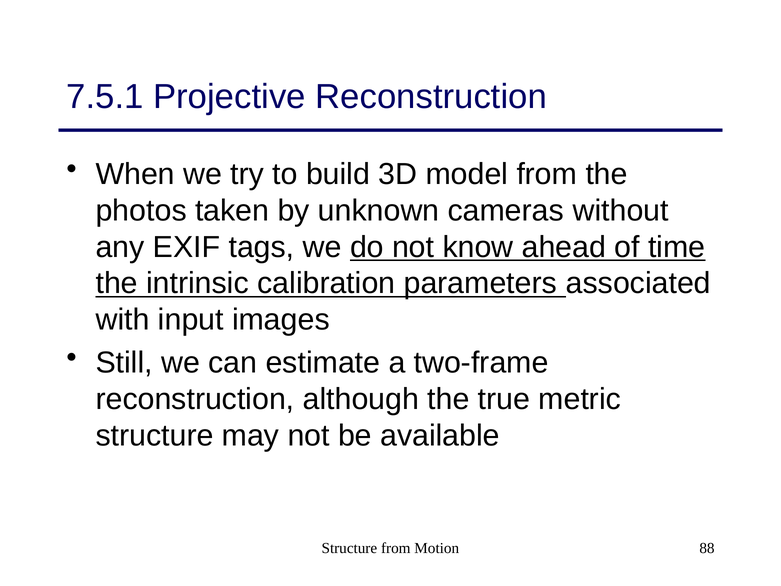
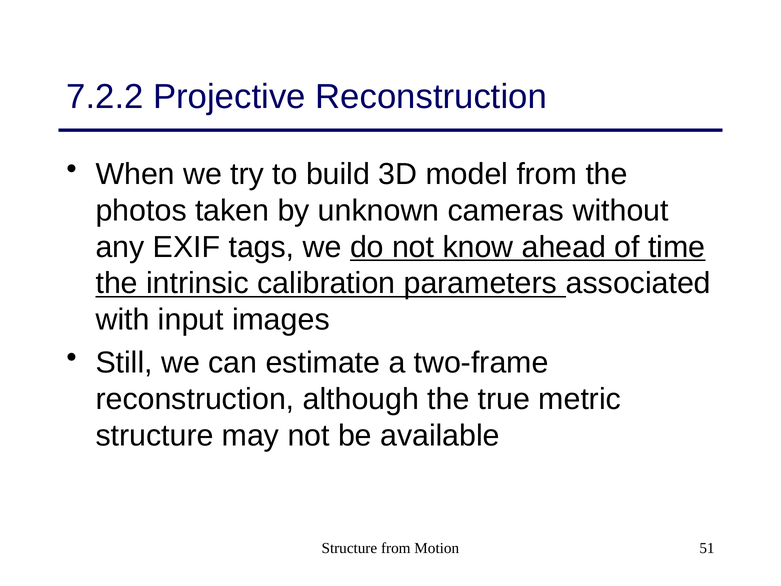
7.5.1: 7.5.1 -> 7.2.2
88: 88 -> 51
